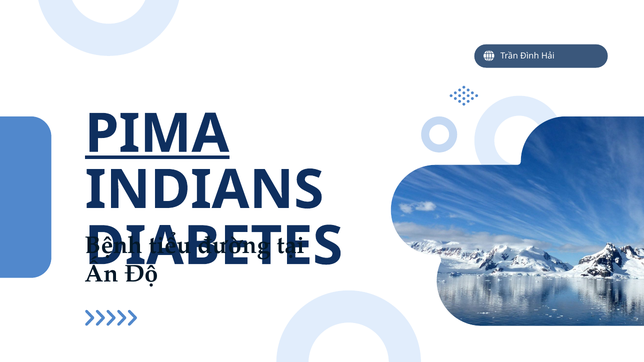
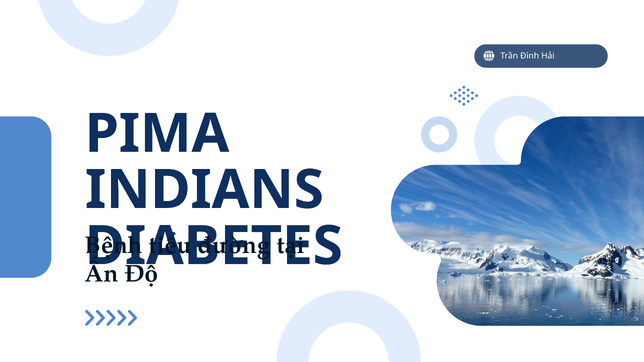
PIMA underline: present -> none
